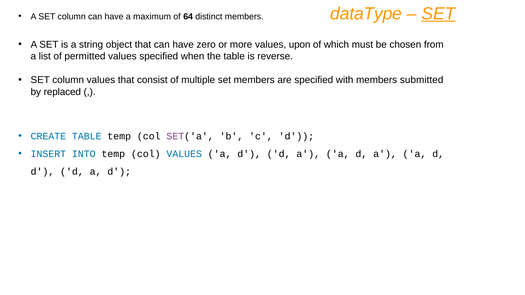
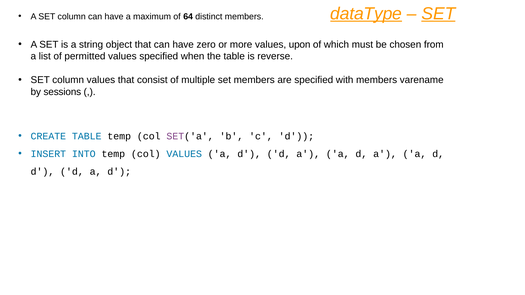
dataType underline: none -> present
submitted: submitted -> varename
replaced: replaced -> sessions
